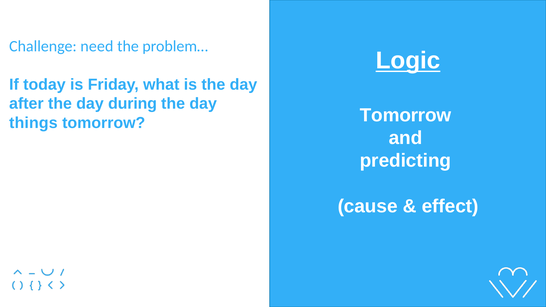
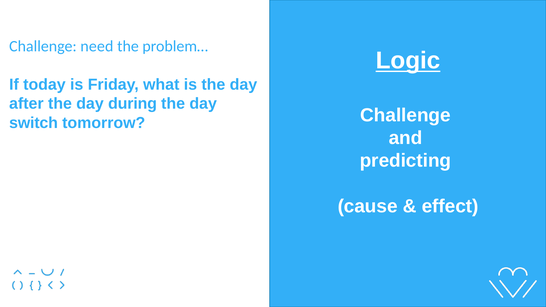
Tomorrow at (406, 115): Tomorrow -> Challenge
things: things -> switch
